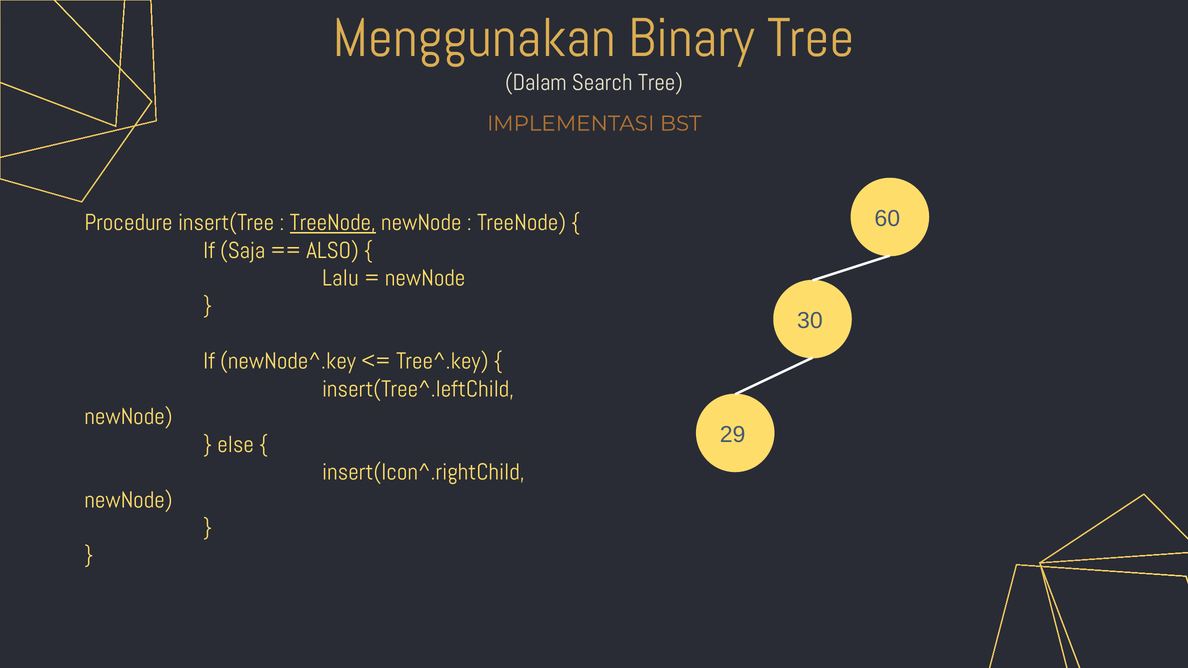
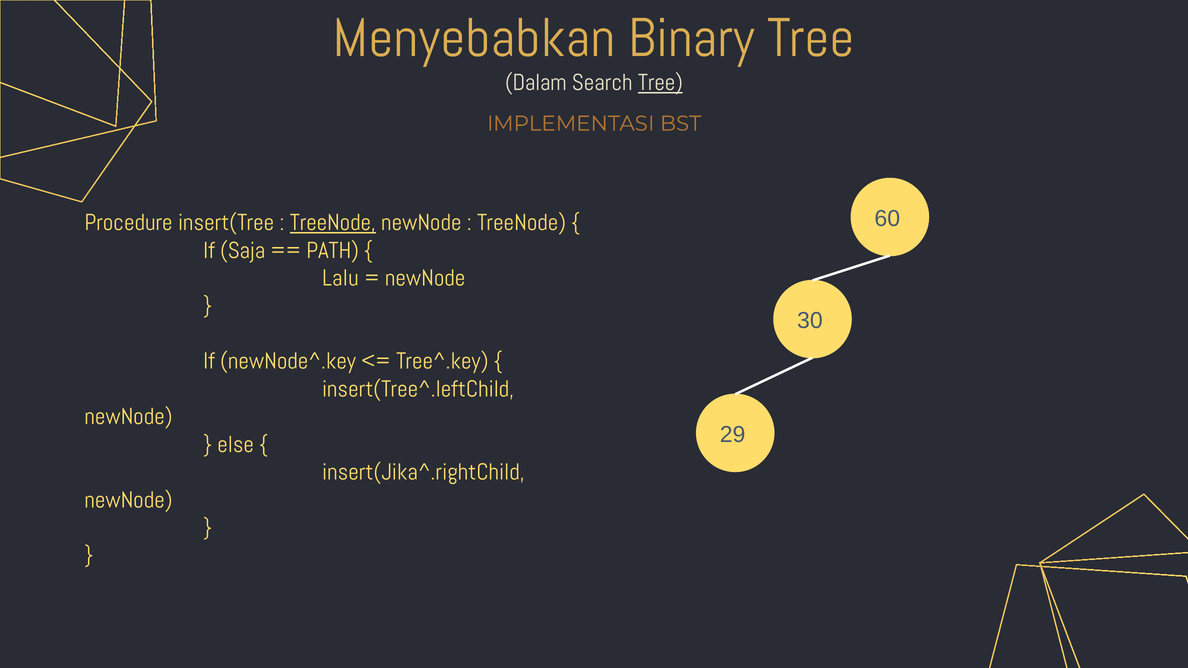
Menggunakan: Menggunakan -> Menyebabkan
Tree at (660, 83) underline: none -> present
ALSO: ALSO -> PATH
insert(Icon^.rightChild: insert(Icon^.rightChild -> insert(Jika^.rightChild
